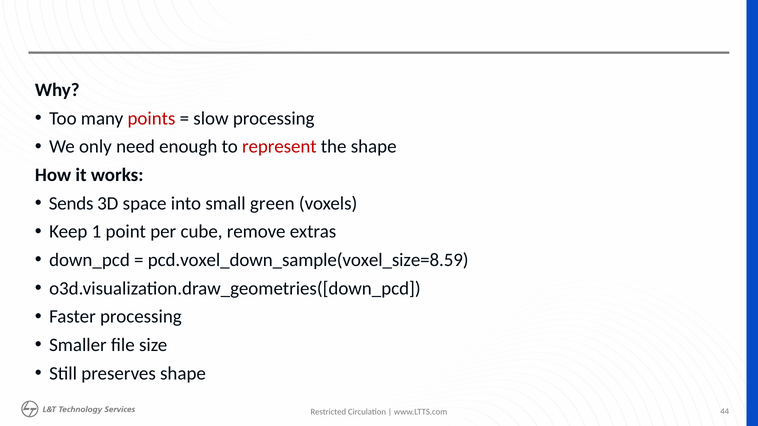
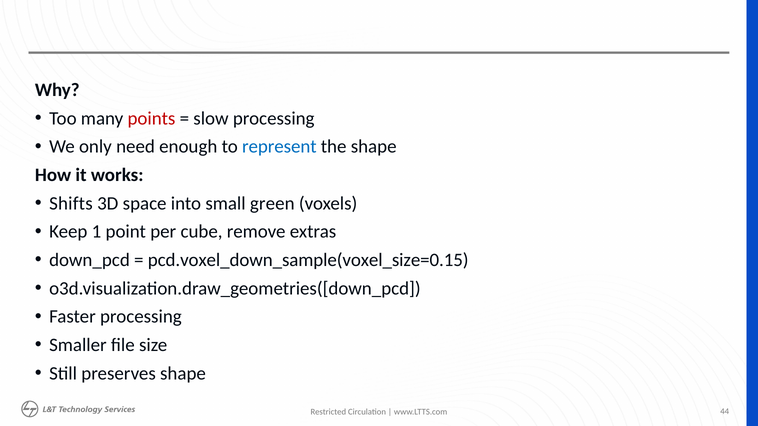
represent colour: red -> blue
Sends: Sends -> Shifts
pcd.voxel_down_sample(voxel_size=8.59: pcd.voxel_down_sample(voxel_size=8.59 -> pcd.voxel_down_sample(voxel_size=0.15
